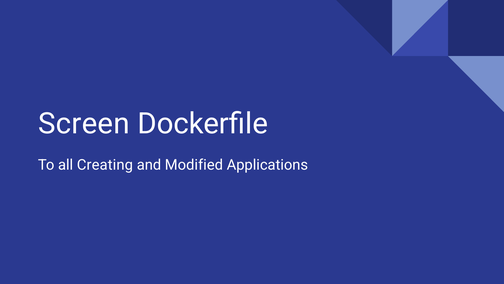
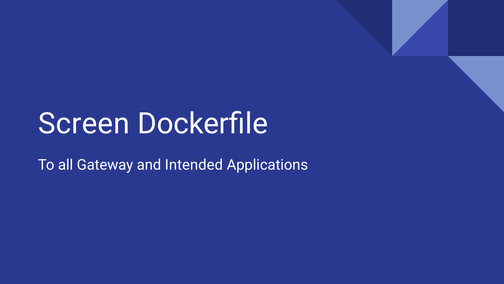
Creating: Creating -> Gateway
Modified: Modified -> Intended
